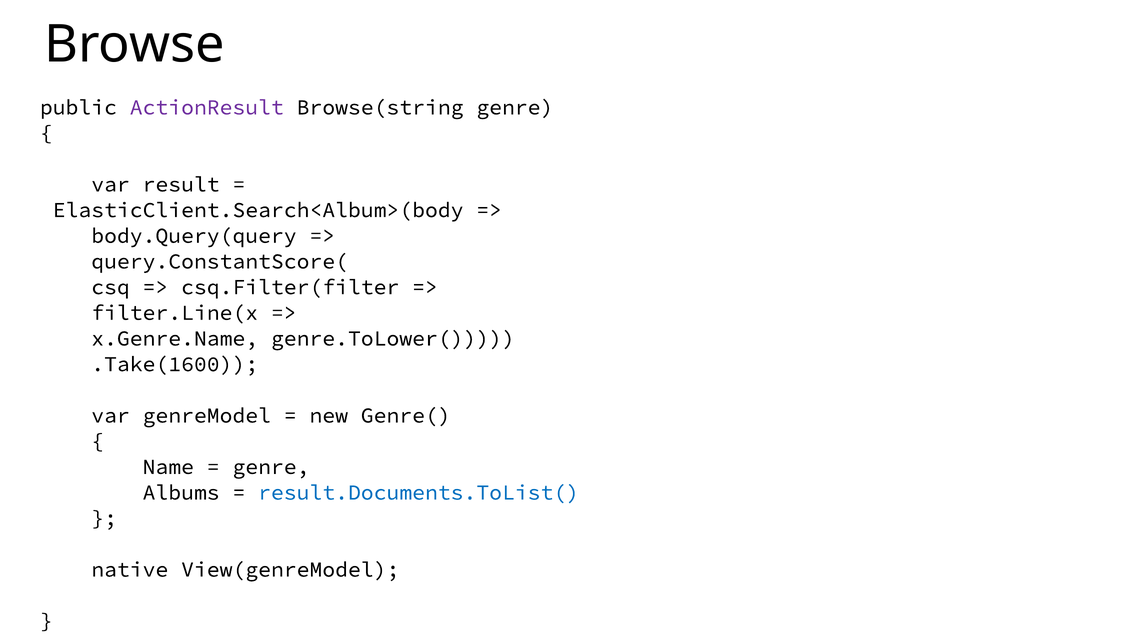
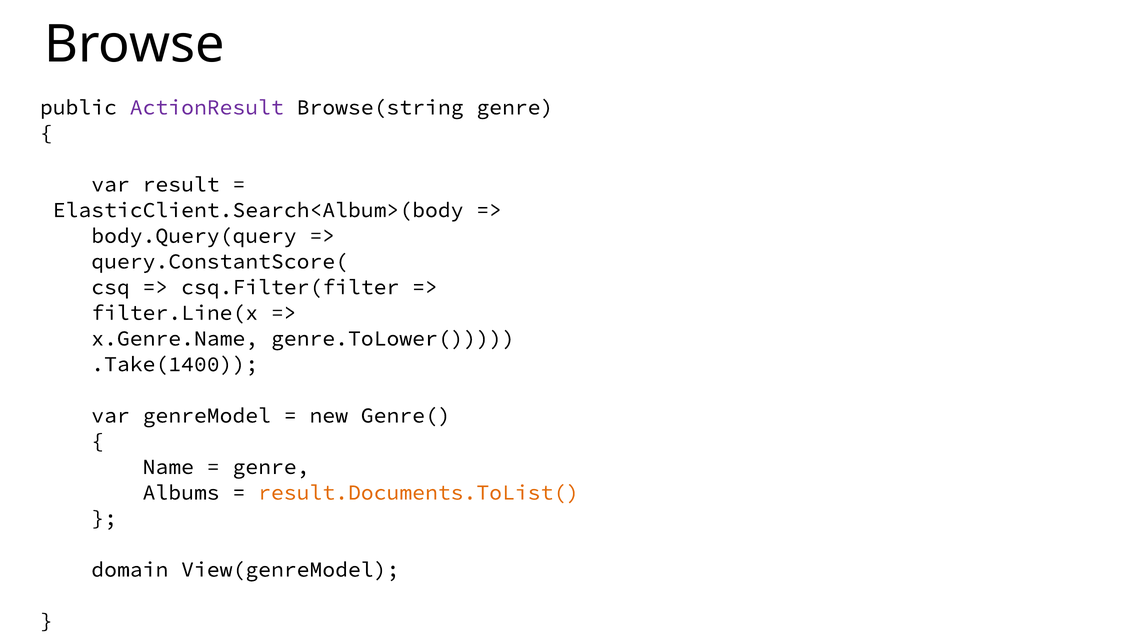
.Take(1600: .Take(1600 -> .Take(1400
result.Documents.ToList( colour: blue -> orange
native: native -> domain
